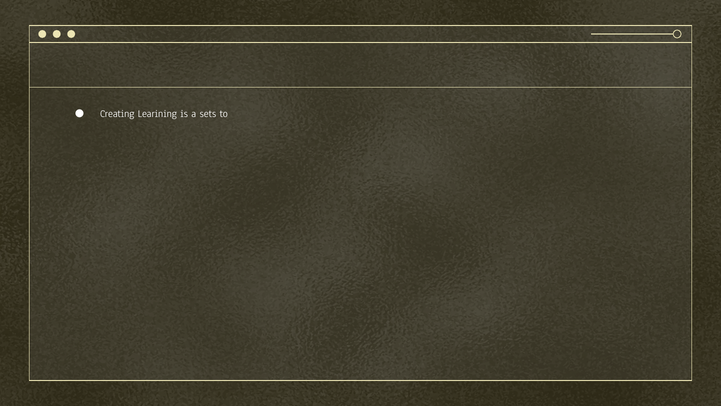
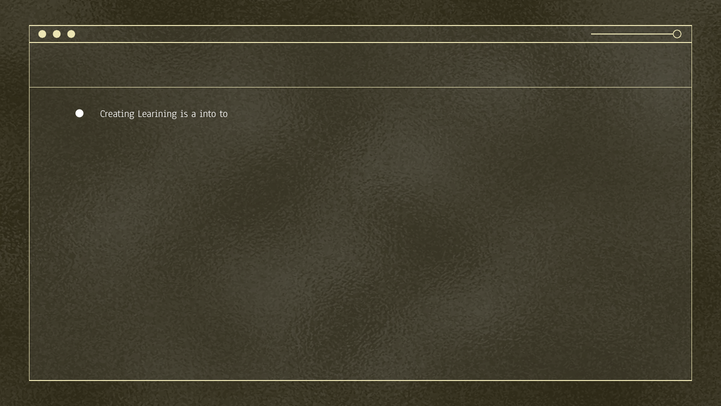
sets: sets -> into
